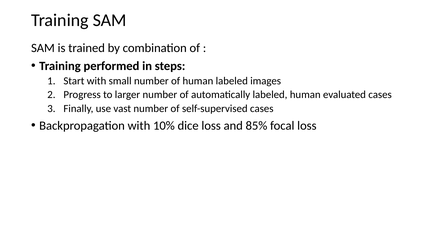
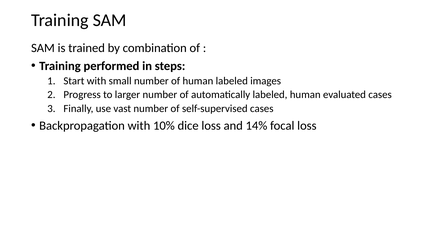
85%: 85% -> 14%
